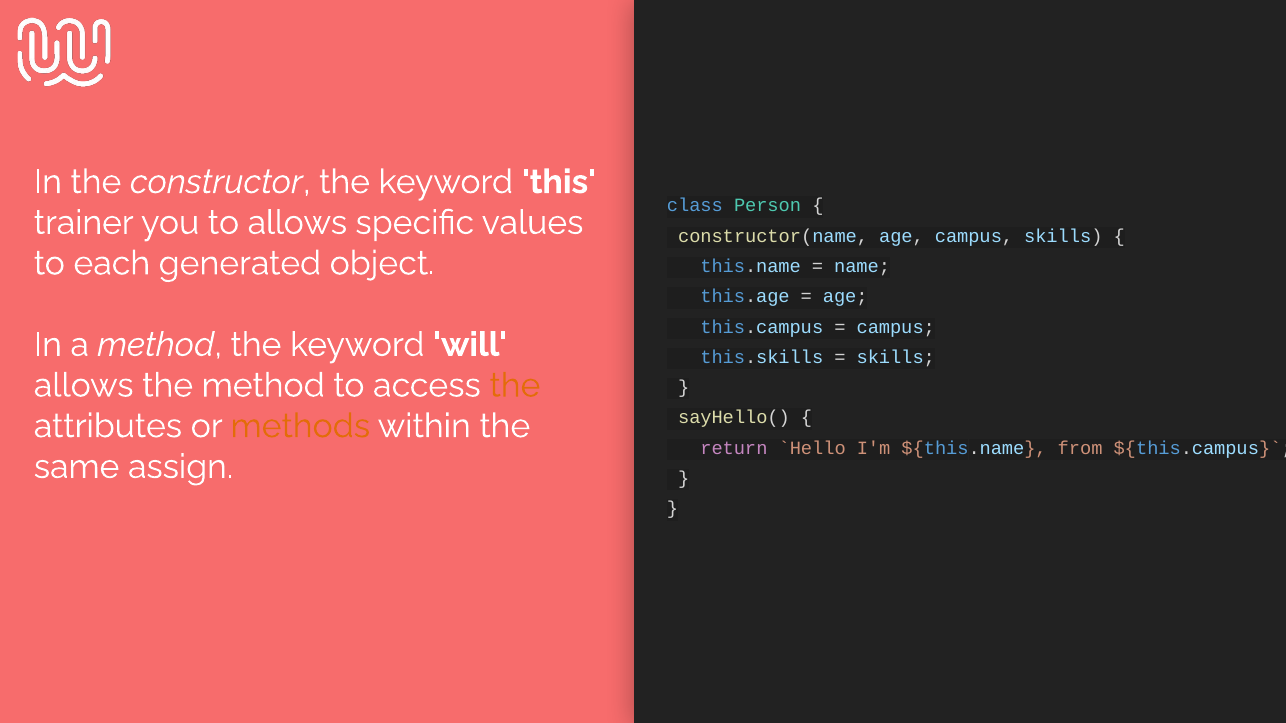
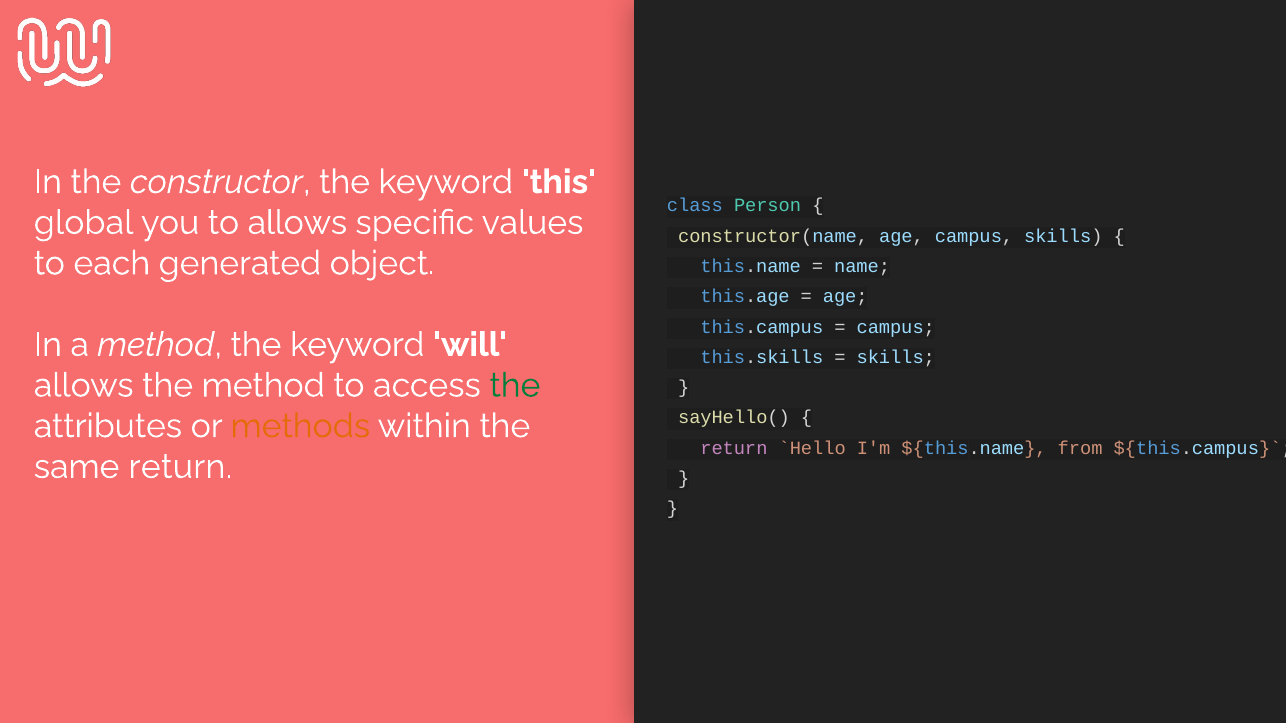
trainer: trainer -> global
the at (515, 386) colour: orange -> green
same assign: assign -> return
